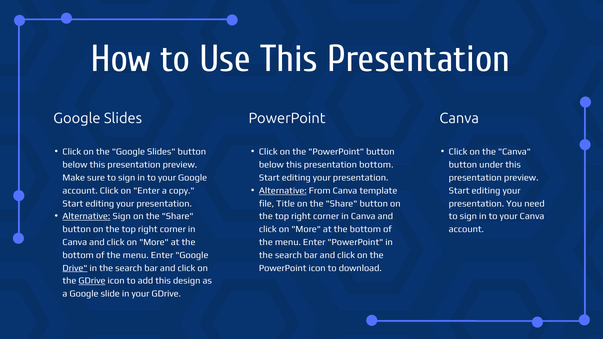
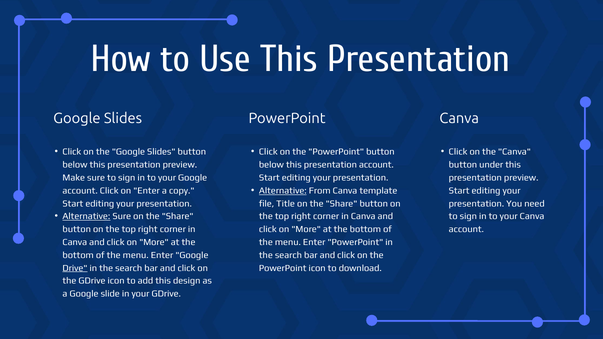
presentation bottom: bottom -> account
Alternative Sign: Sign -> Sure
GDrive at (92, 281) underline: present -> none
